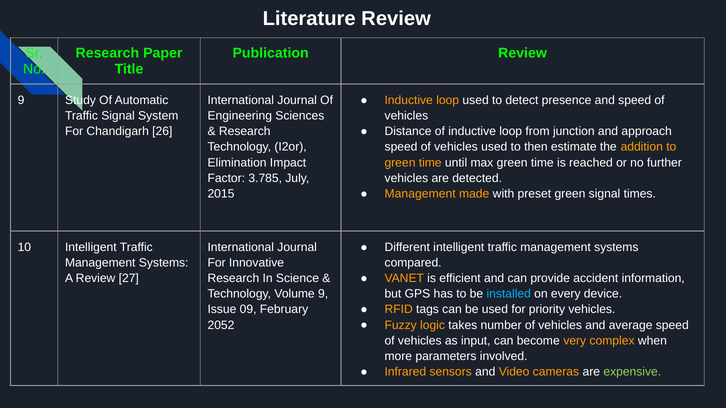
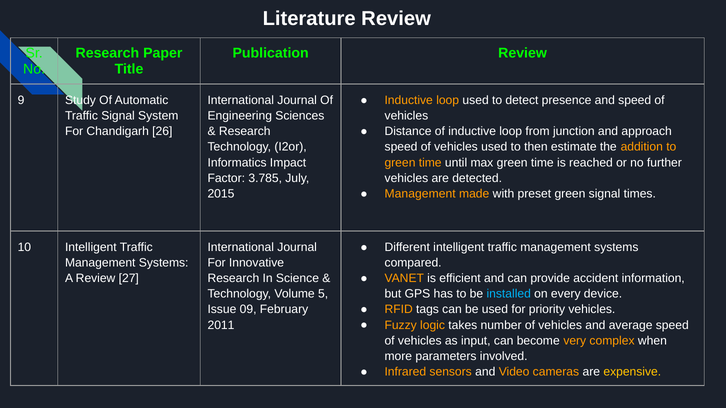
Elimination: Elimination -> Informatics
Volume 9: 9 -> 5
2052: 2052 -> 2011
expensive colour: light green -> yellow
